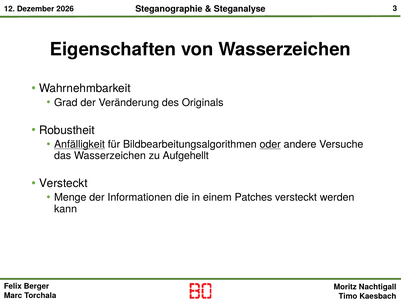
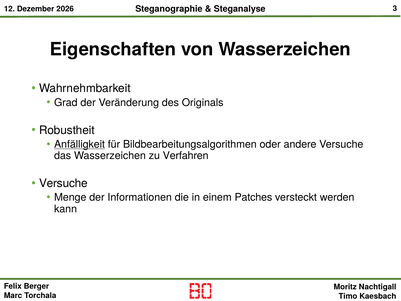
oder underline: present -> none
Aufgehellt: Aufgehellt -> Verfahren
Versteckt at (63, 183): Versteckt -> Versuche
